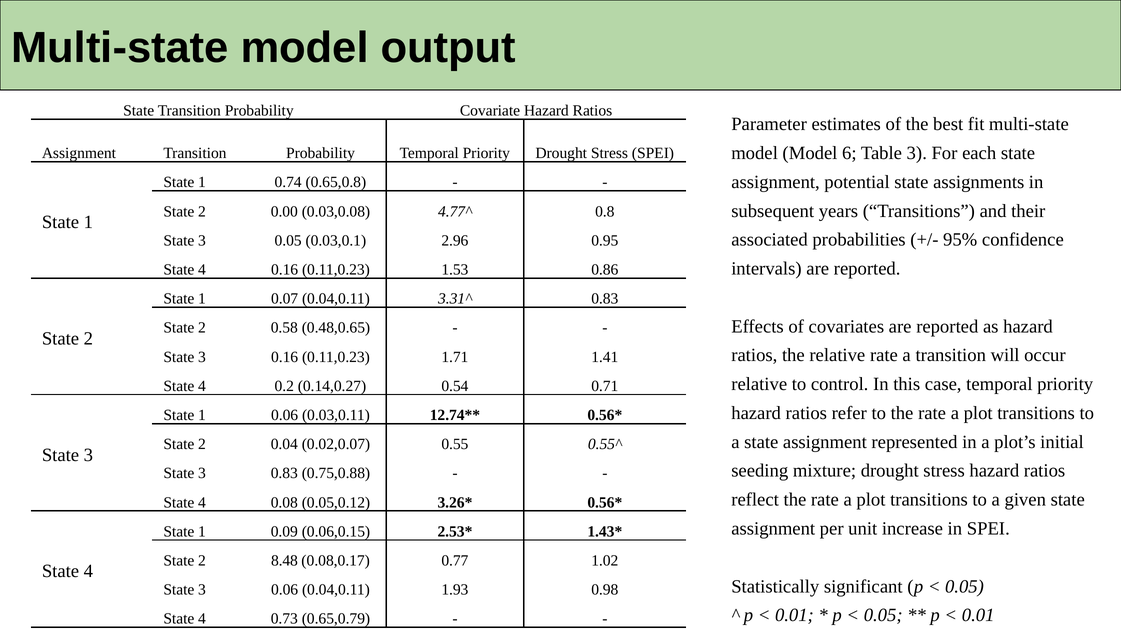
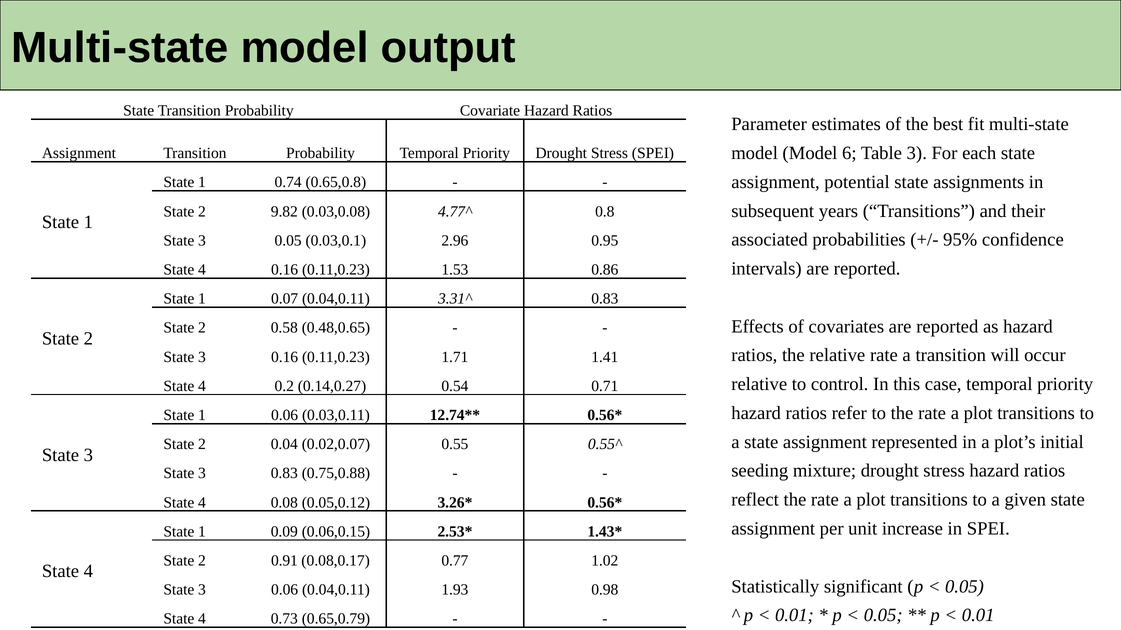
0.00: 0.00 -> 9.82
8.48: 8.48 -> 0.91
